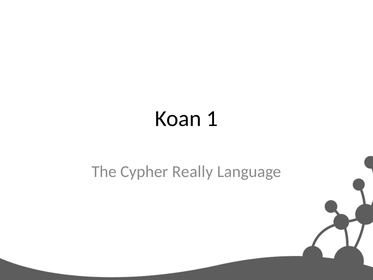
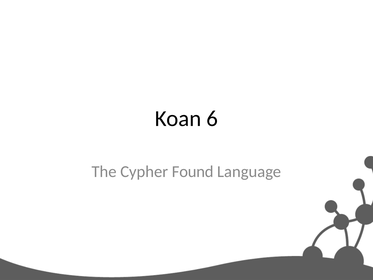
1: 1 -> 6
Really: Really -> Found
